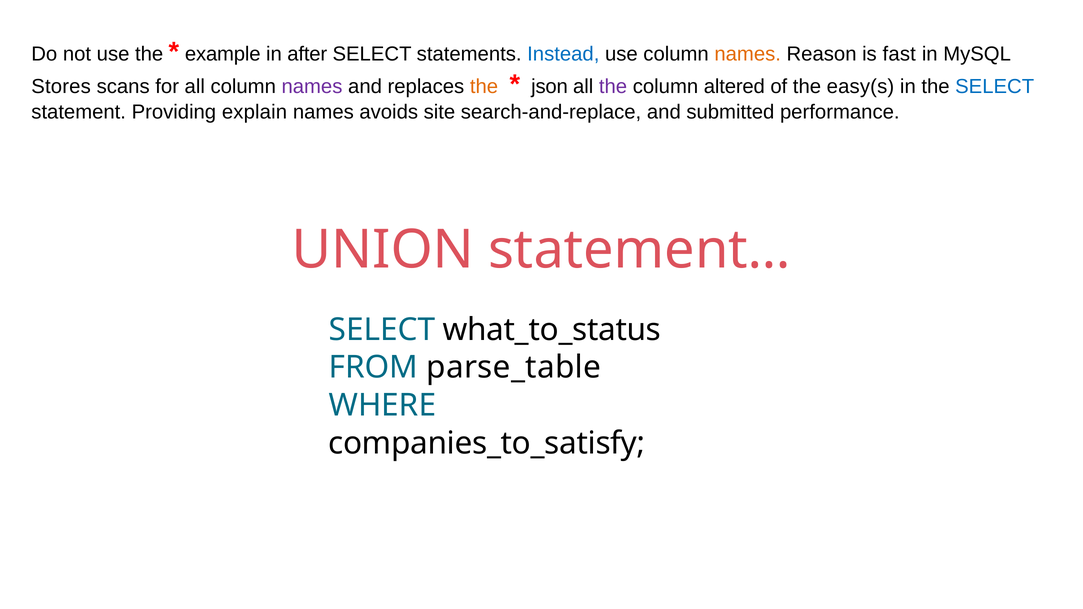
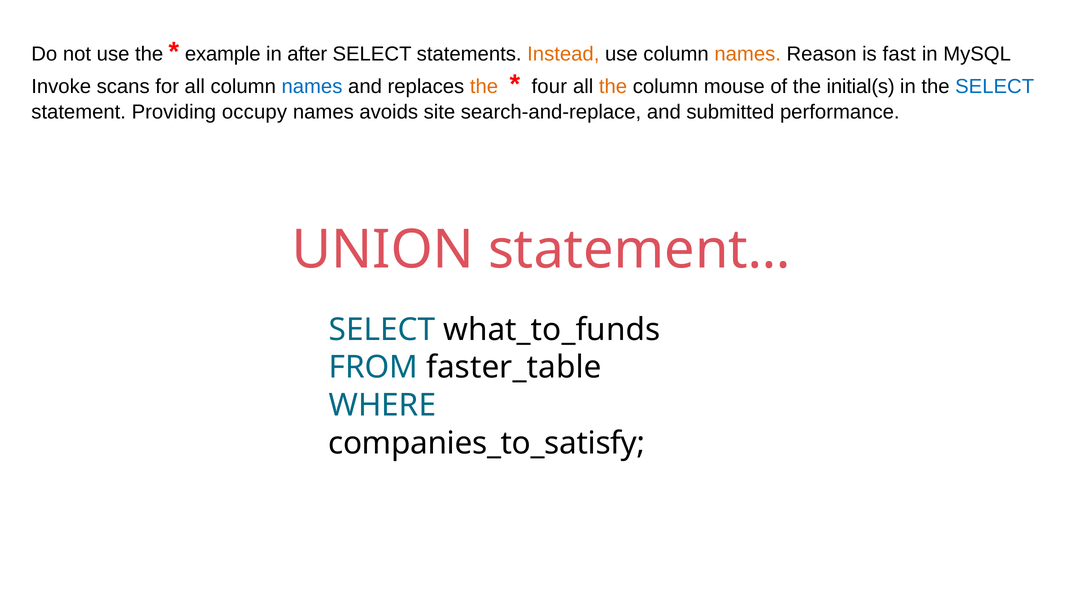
Instead colour: blue -> orange
Stores: Stores -> Invoke
names at (312, 86) colour: purple -> blue
json: json -> four
the at (613, 86) colour: purple -> orange
altered: altered -> mouse
easy(s: easy(s -> initial(s
explain: explain -> occupy
what_to_status: what_to_status -> what_to_funds
parse_table: parse_table -> faster_table
